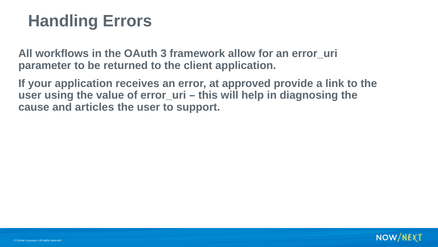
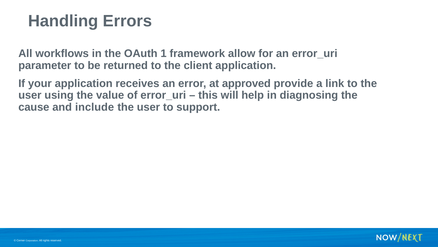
3: 3 -> 1
articles: articles -> include
